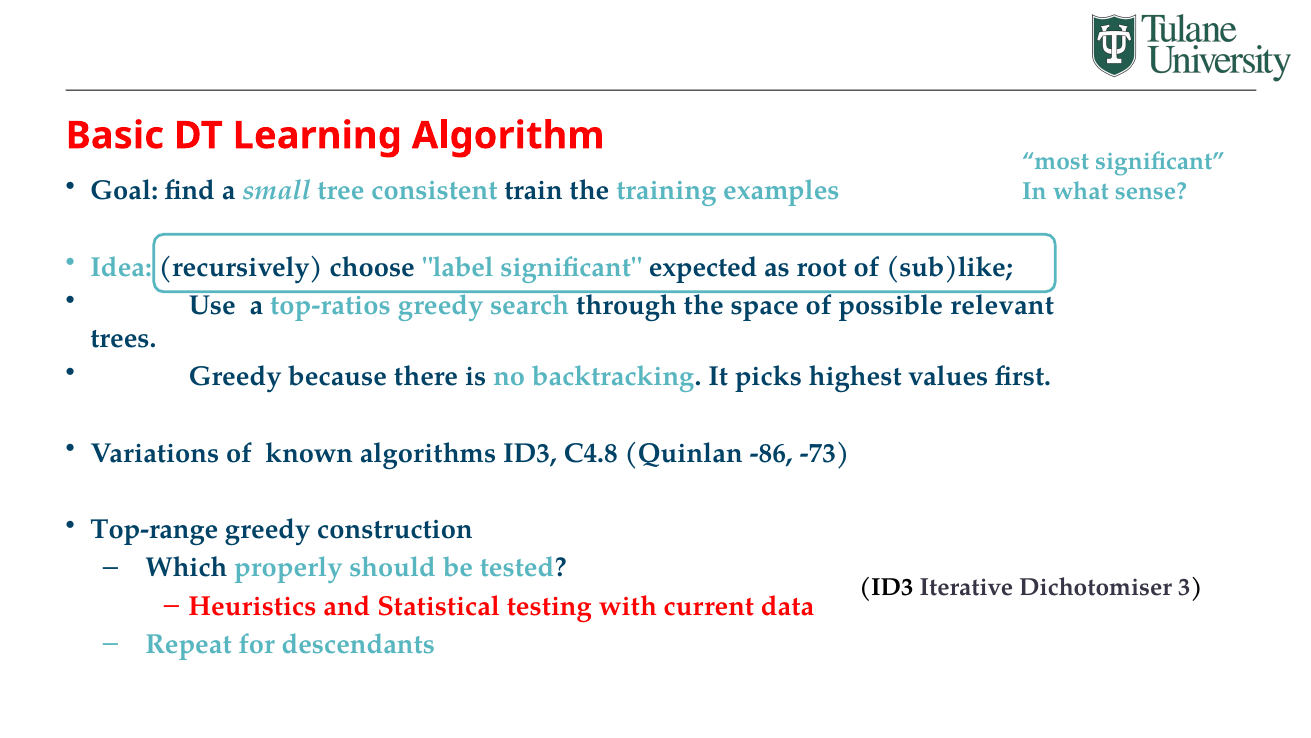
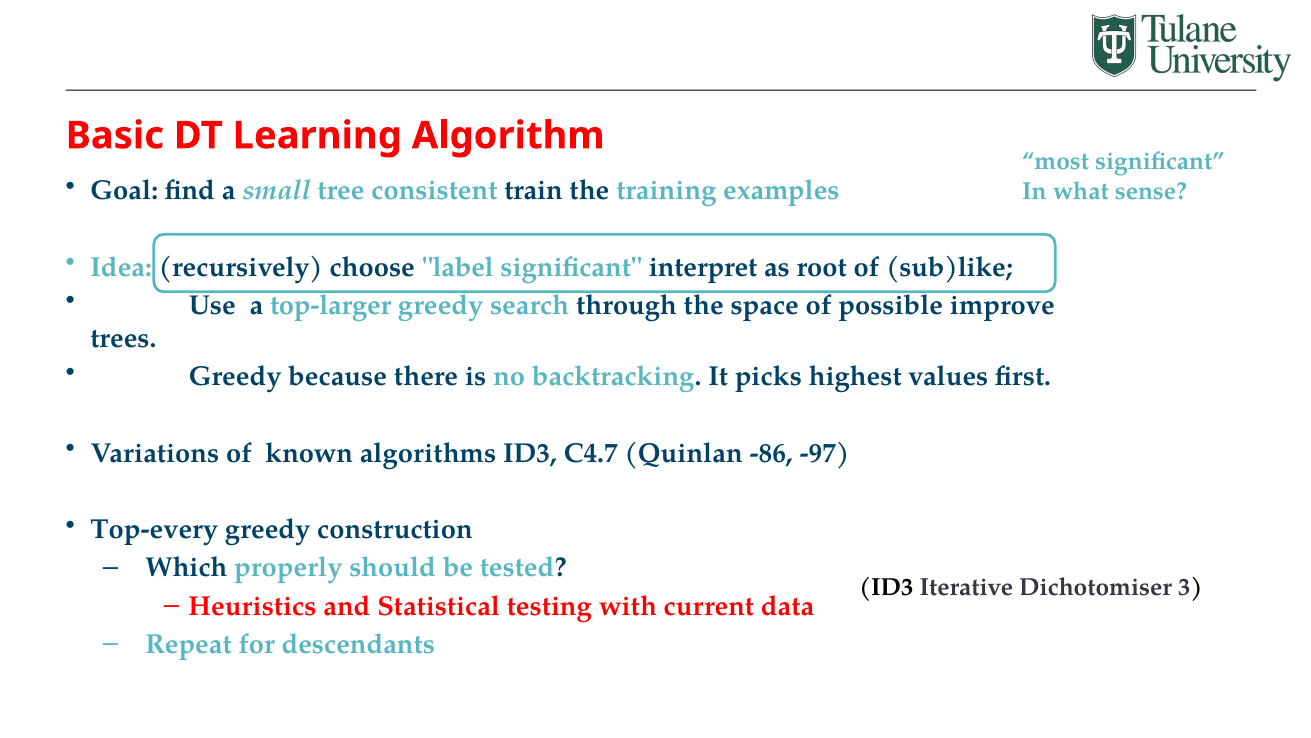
expected: expected -> interpret
top-ratios: top-ratios -> top-larger
relevant: relevant -> improve
C4.8: C4.8 -> C4.7
-73: -73 -> -97
Top-range: Top-range -> Top-every
